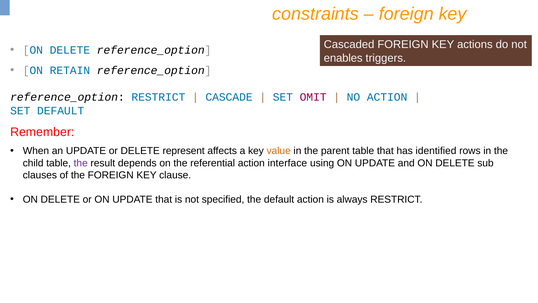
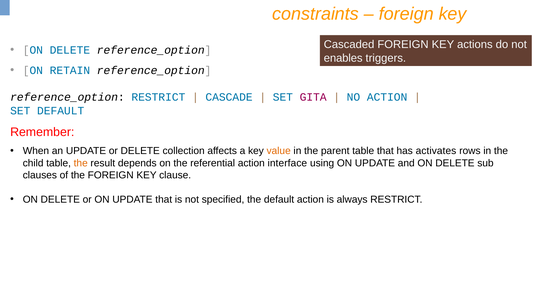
OMIT: OMIT -> GITA
represent: represent -> collection
identified: identified -> activates
the at (81, 163) colour: purple -> orange
